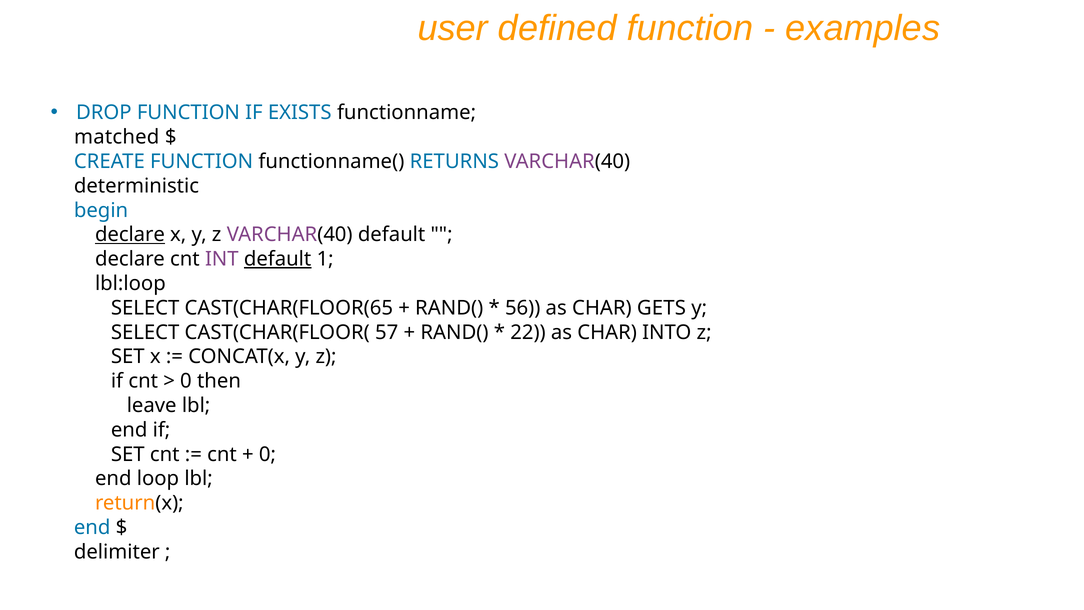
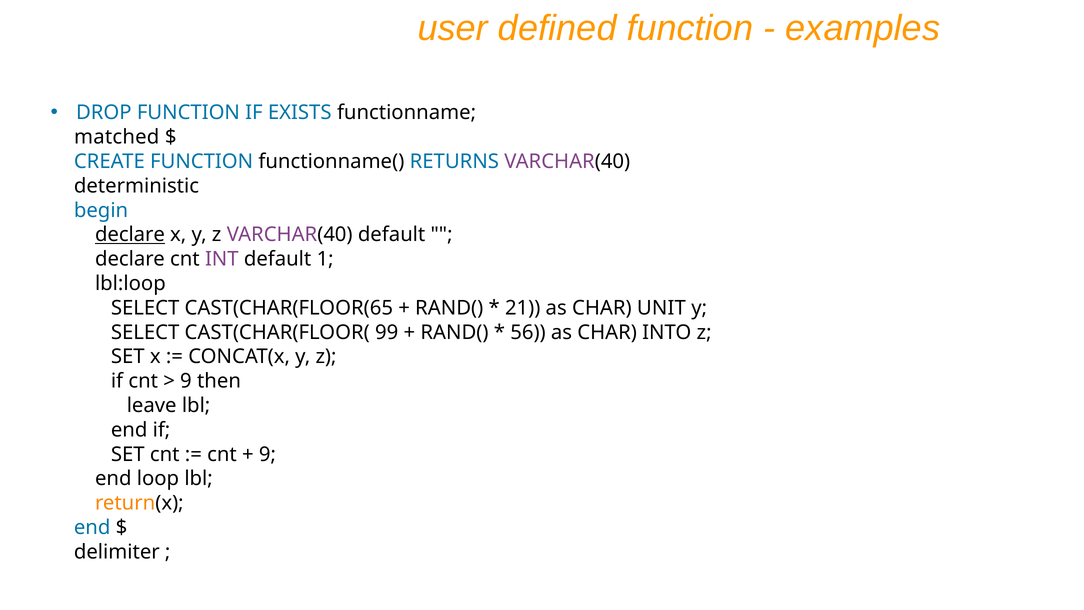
default at (278, 259) underline: present -> none
56: 56 -> 21
GETS: GETS -> UNIT
57: 57 -> 99
22: 22 -> 56
0 at (186, 381): 0 -> 9
0 at (268, 454): 0 -> 9
